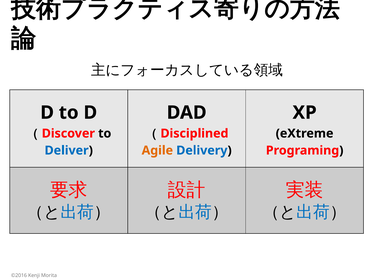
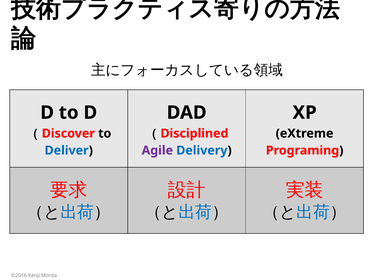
Agile colour: orange -> purple
